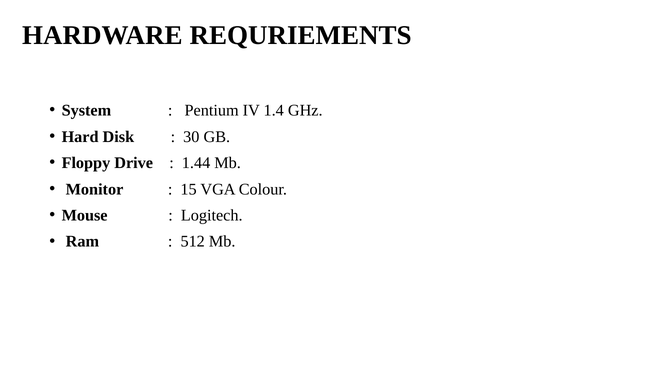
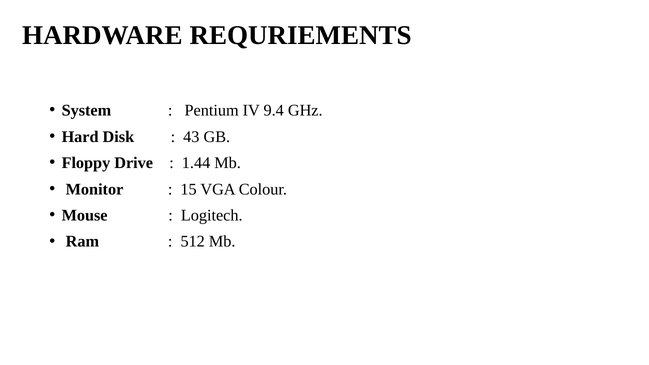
1.4: 1.4 -> 9.4
30: 30 -> 43
